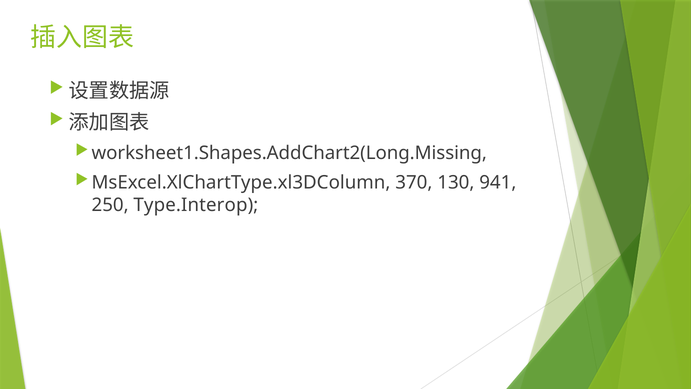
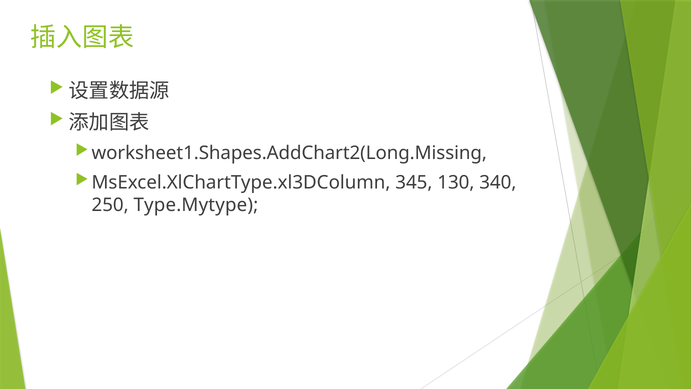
370: 370 -> 345
941: 941 -> 340
Type.Interop: Type.Interop -> Type.Mytype
